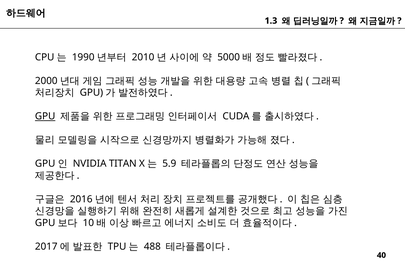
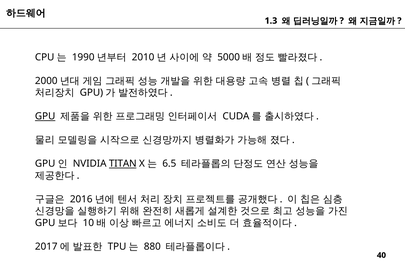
TITAN underline: none -> present
5.9: 5.9 -> 6.5
488: 488 -> 880
